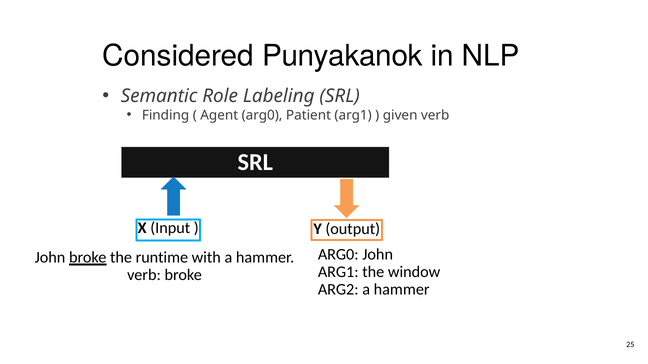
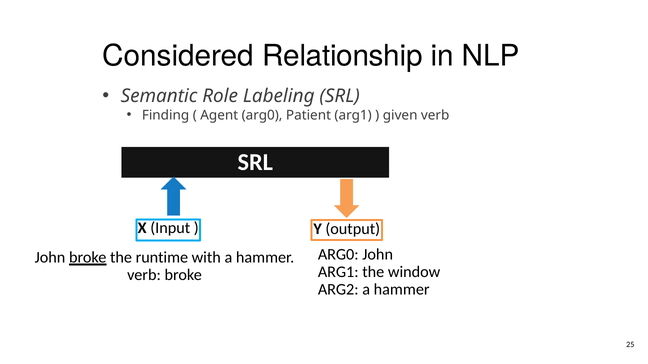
Punyakanok: Punyakanok -> Relationship
